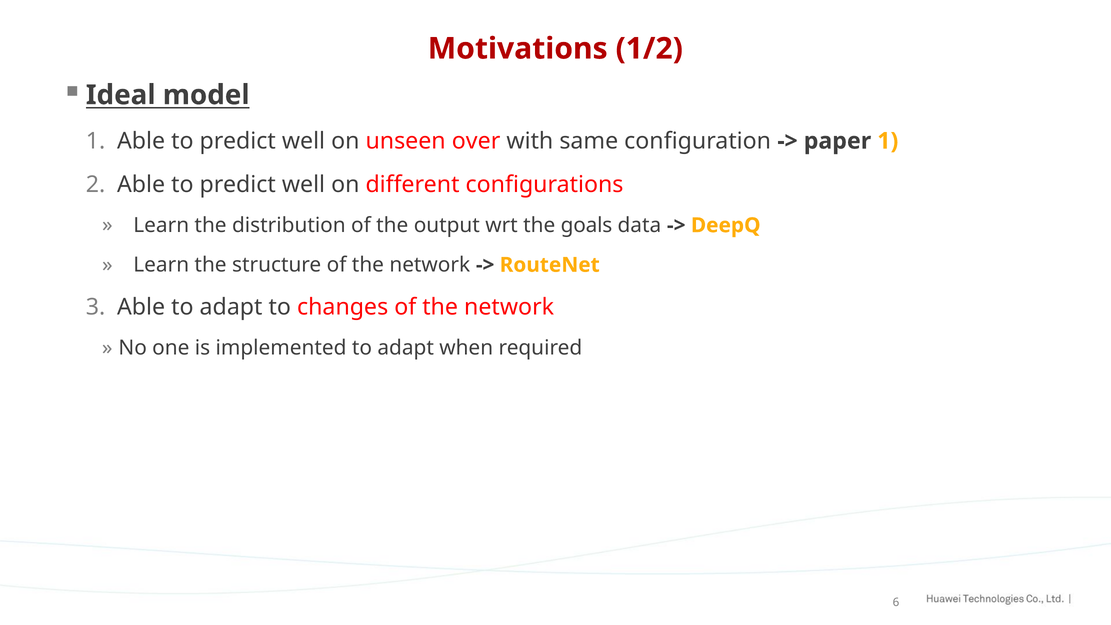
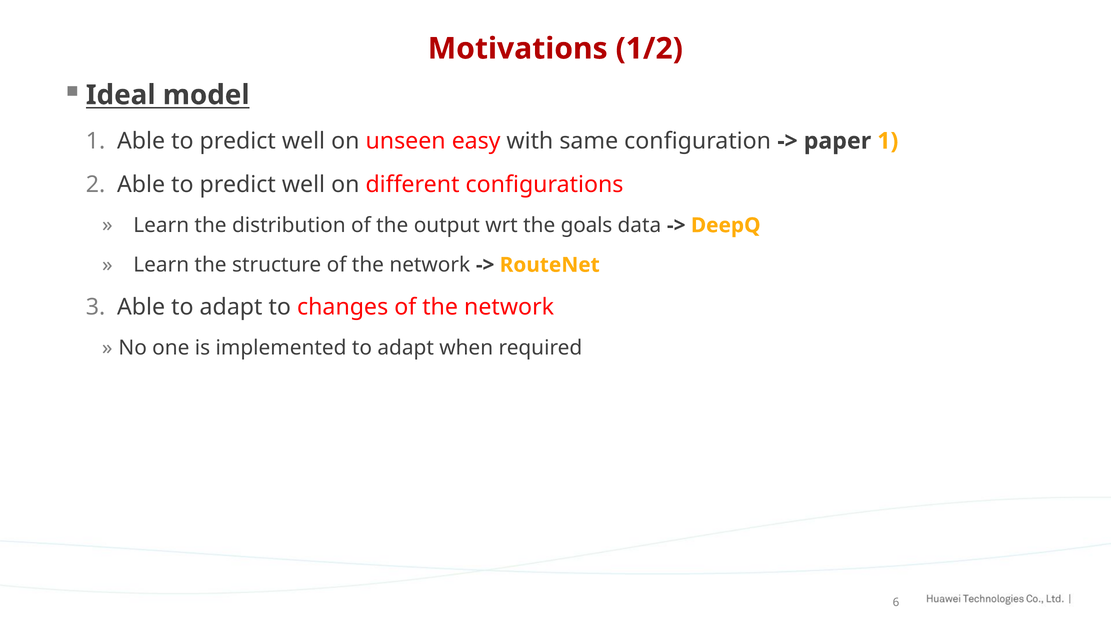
over: over -> easy
